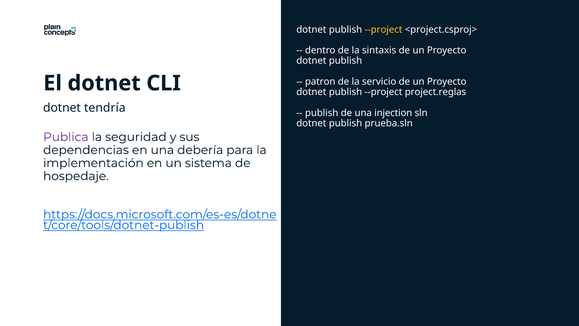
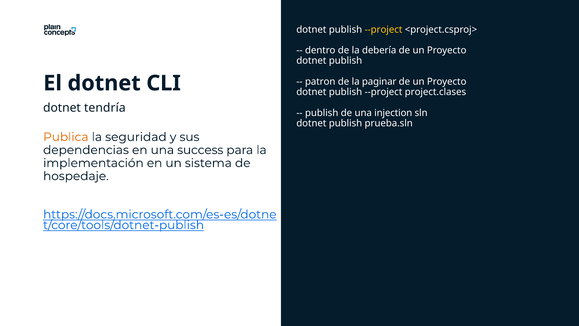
sintaxis: sintaxis -> debería
servicio: servicio -> paginar
project.reglas: project.reglas -> project.clases
Publica colour: purple -> orange
debería: debería -> success
